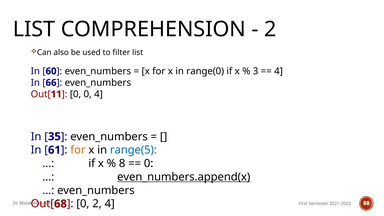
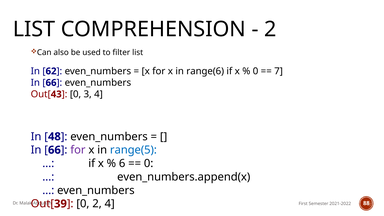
60: 60 -> 62
range(0: range(0 -> range(6
3 at (256, 71): 3 -> 0
4 at (279, 71): 4 -> 7
11: 11 -> 43
0 0: 0 -> 3
35: 35 -> 48
61 at (54, 150): 61 -> 66
for at (78, 150) colour: orange -> purple
8: 8 -> 6
even_numbers.append(x underline: present -> none
68: 68 -> 39
